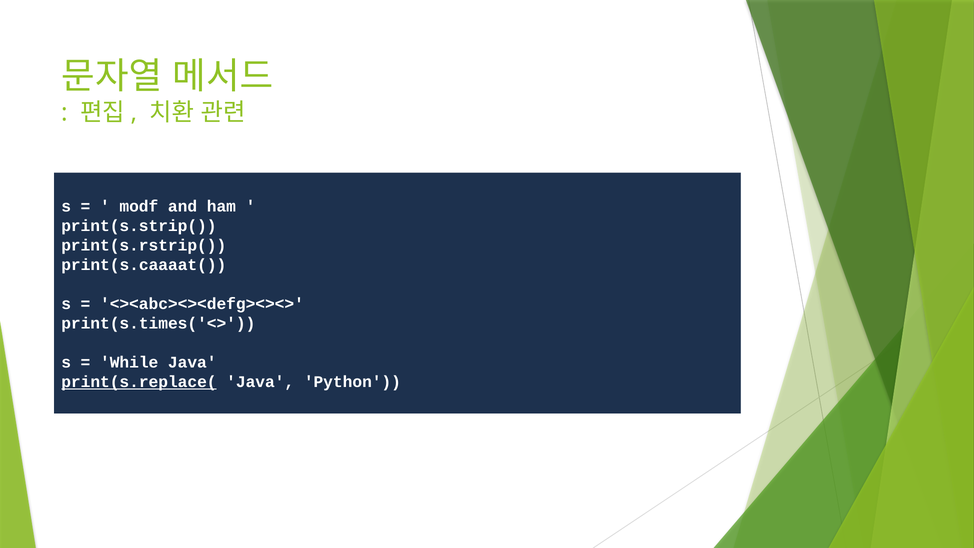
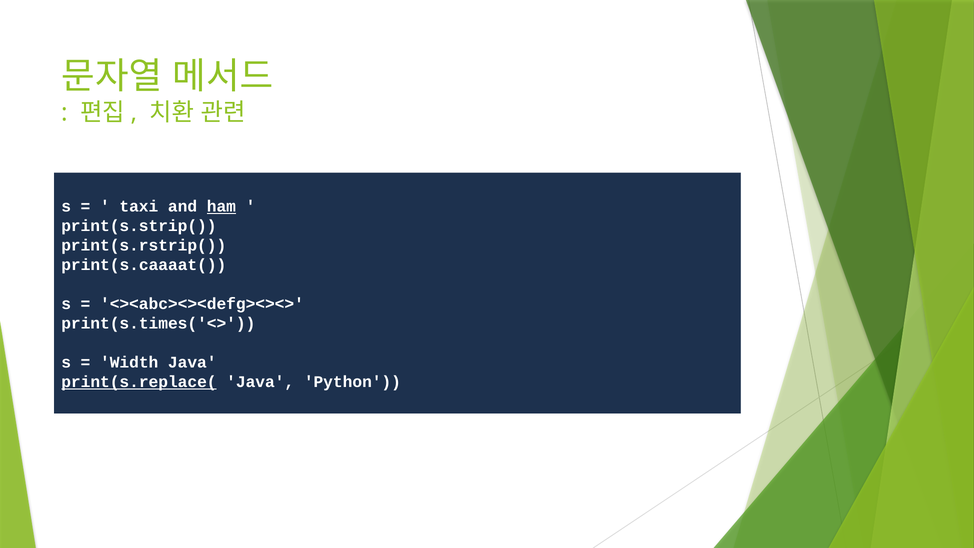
modf: modf -> taxi
ham underline: none -> present
While: While -> Width
